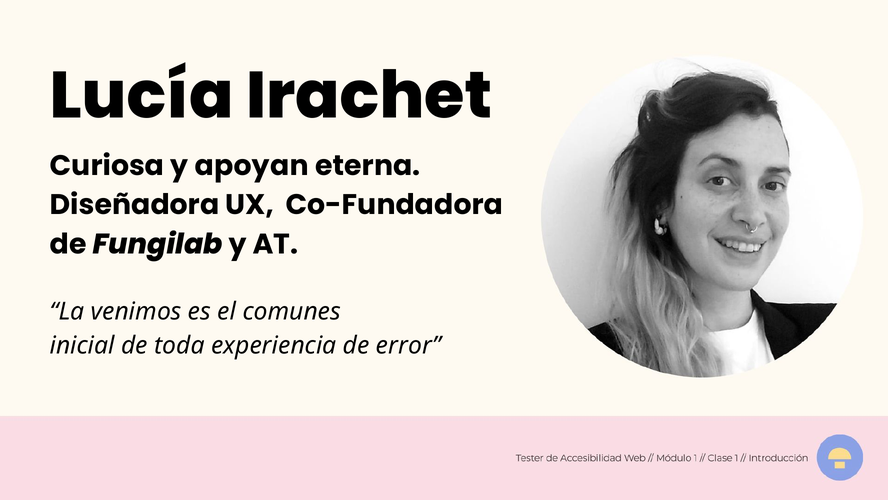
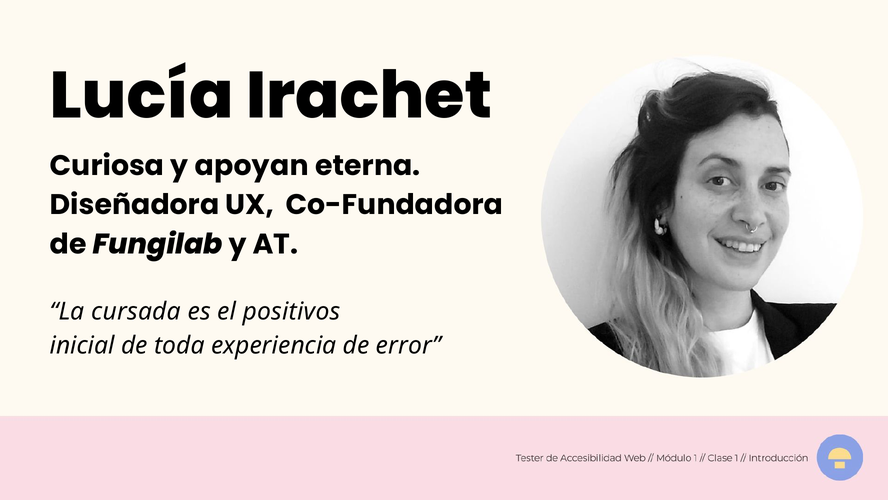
venimos: venimos -> cursada
comunes: comunes -> positivos
